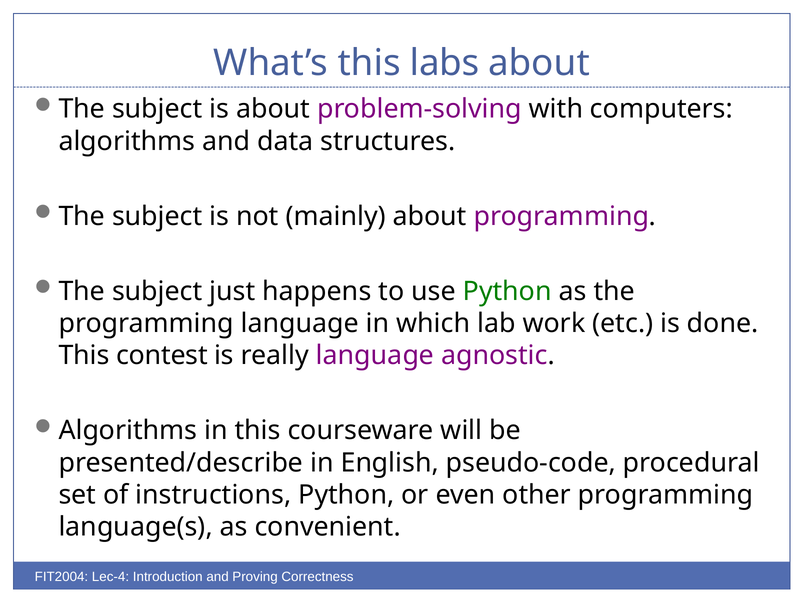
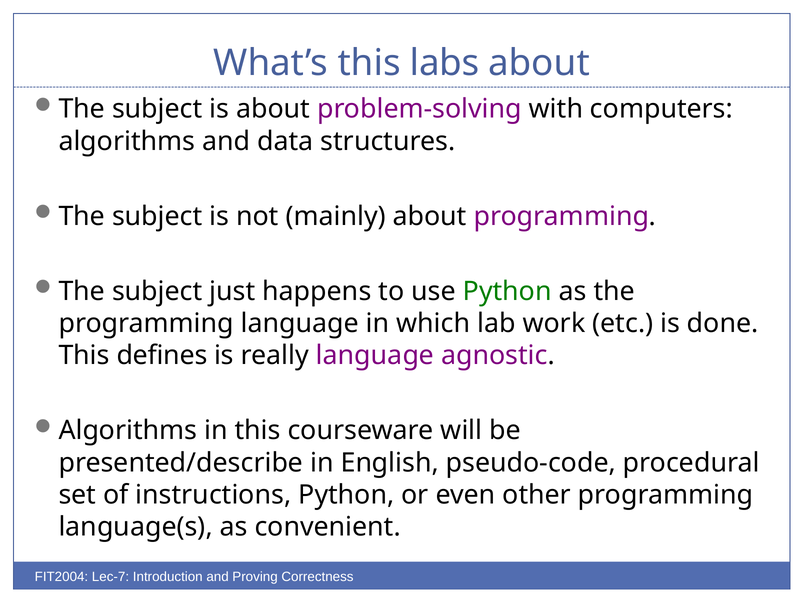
contest: contest -> defines
Lec-4: Lec-4 -> Lec-7
